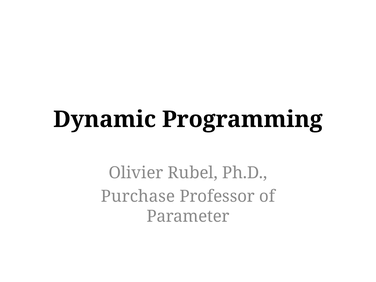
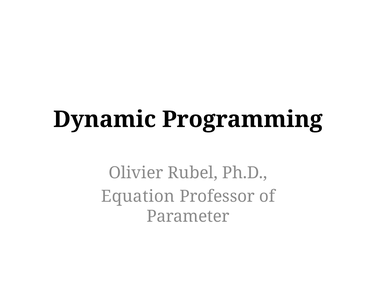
Purchase: Purchase -> Equation
